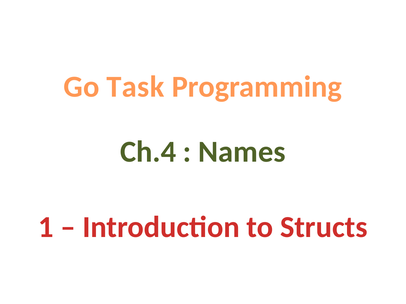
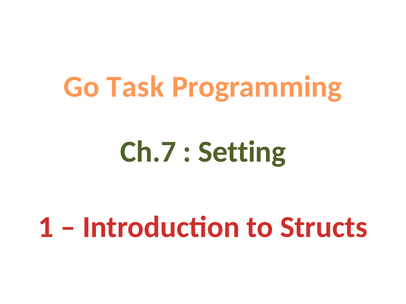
Ch.4: Ch.4 -> Ch.7
Names: Names -> Setting
